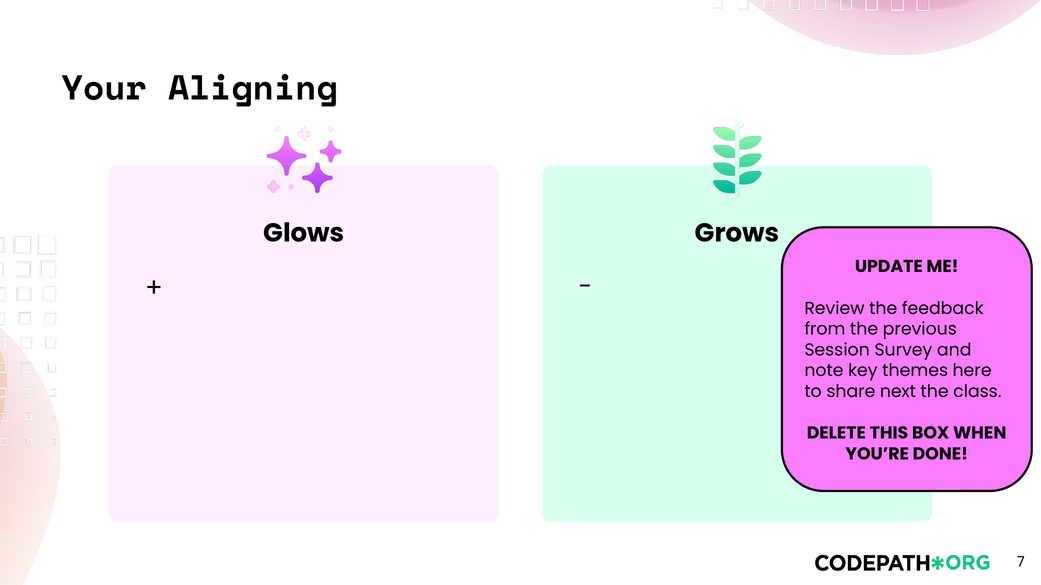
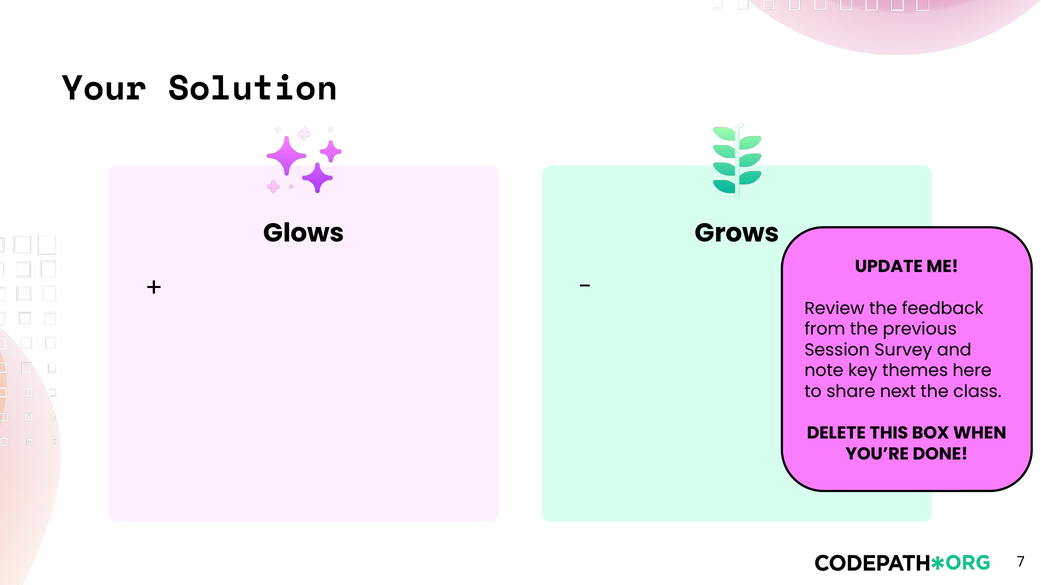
Aligning: Aligning -> Solution
